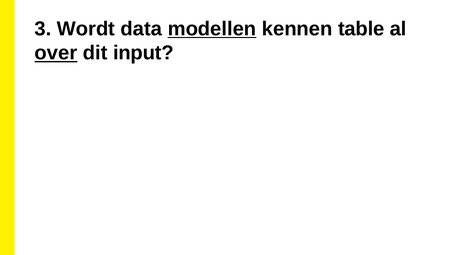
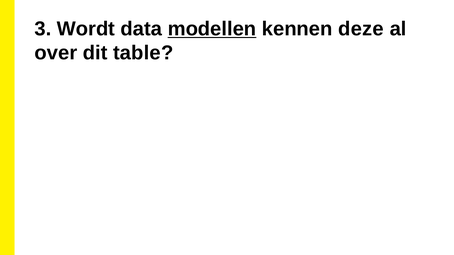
table: table -> deze
over underline: present -> none
input: input -> table
